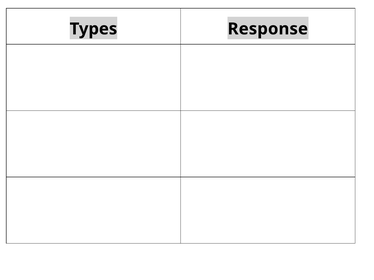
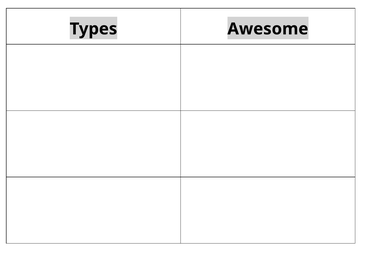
Response: Response -> Awesome
